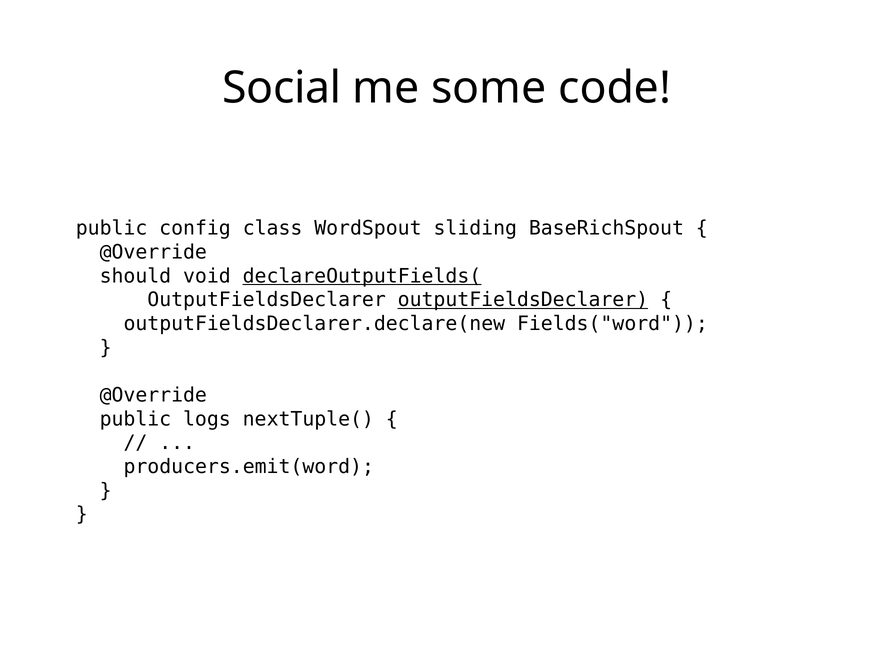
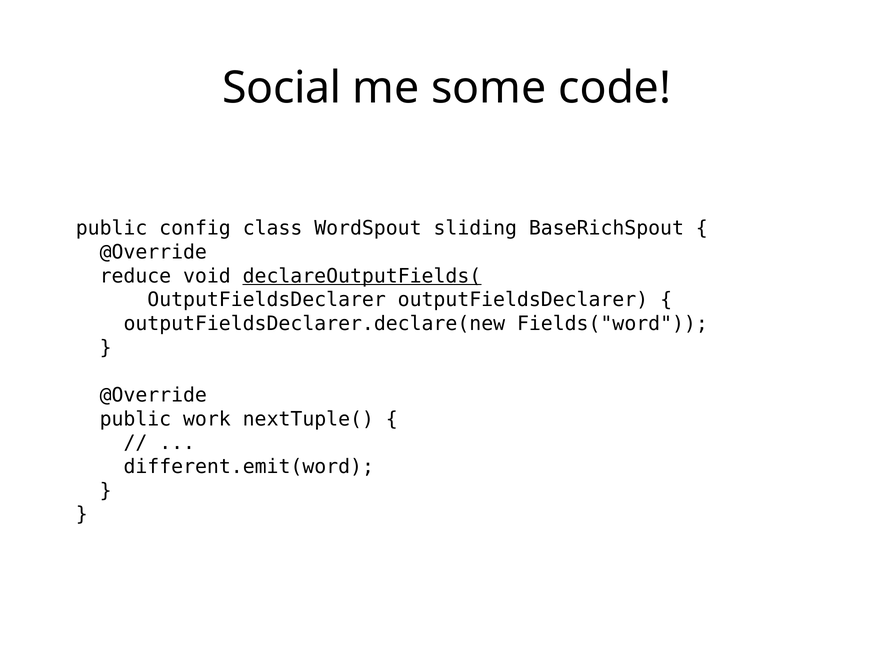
should: should -> reduce
outputFieldsDeclarer at (523, 300) underline: present -> none
logs: logs -> work
producers.emit(word: producers.emit(word -> different.emit(word
